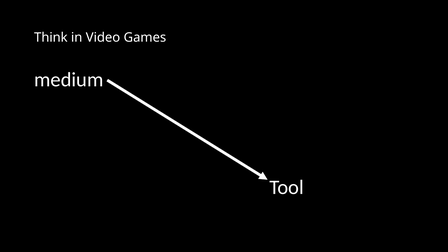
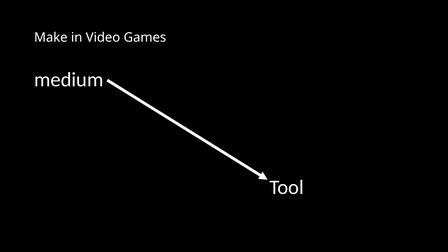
Think: Think -> Make
